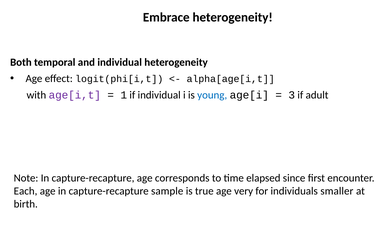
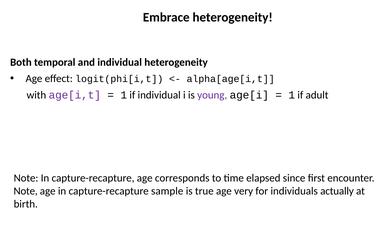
young colour: blue -> purple
3 at (292, 95): 3 -> 1
Each at (26, 190): Each -> Note
smaller: smaller -> actually
